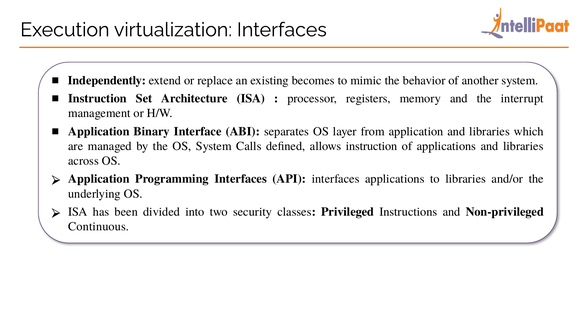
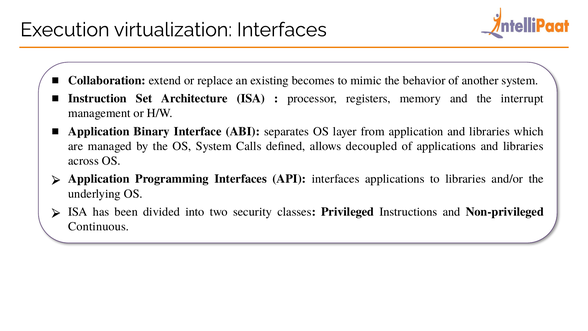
Independently: Independently -> Collaboration
allows instruction: instruction -> decoupled
